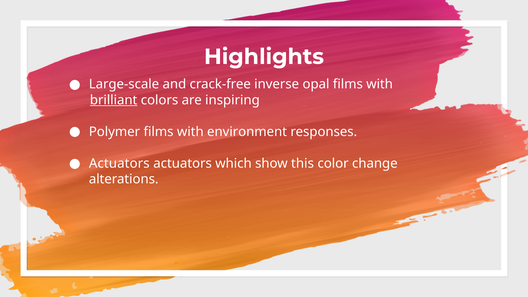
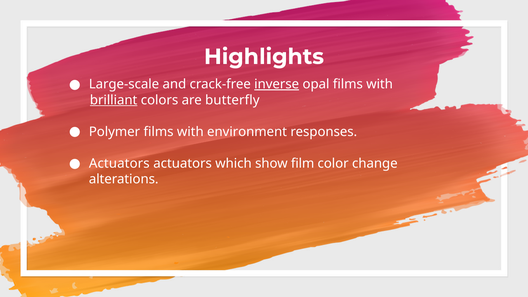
inverse underline: none -> present
inspiring: inspiring -> butterfly
this: this -> film
